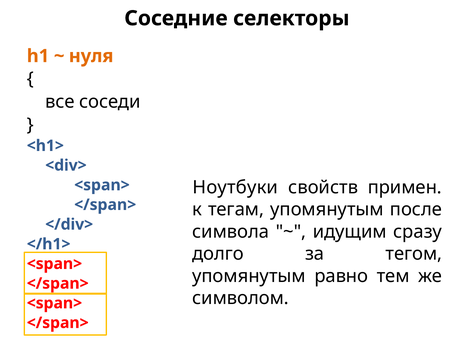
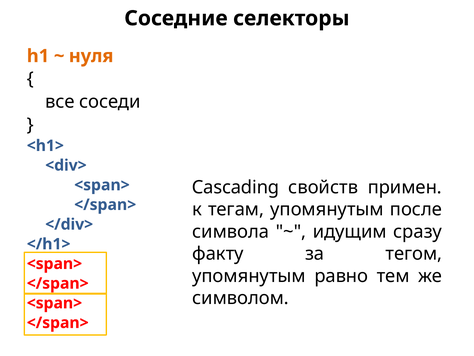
Ноутбуки: Ноутбуки -> Cascading
долго: долго -> факту
